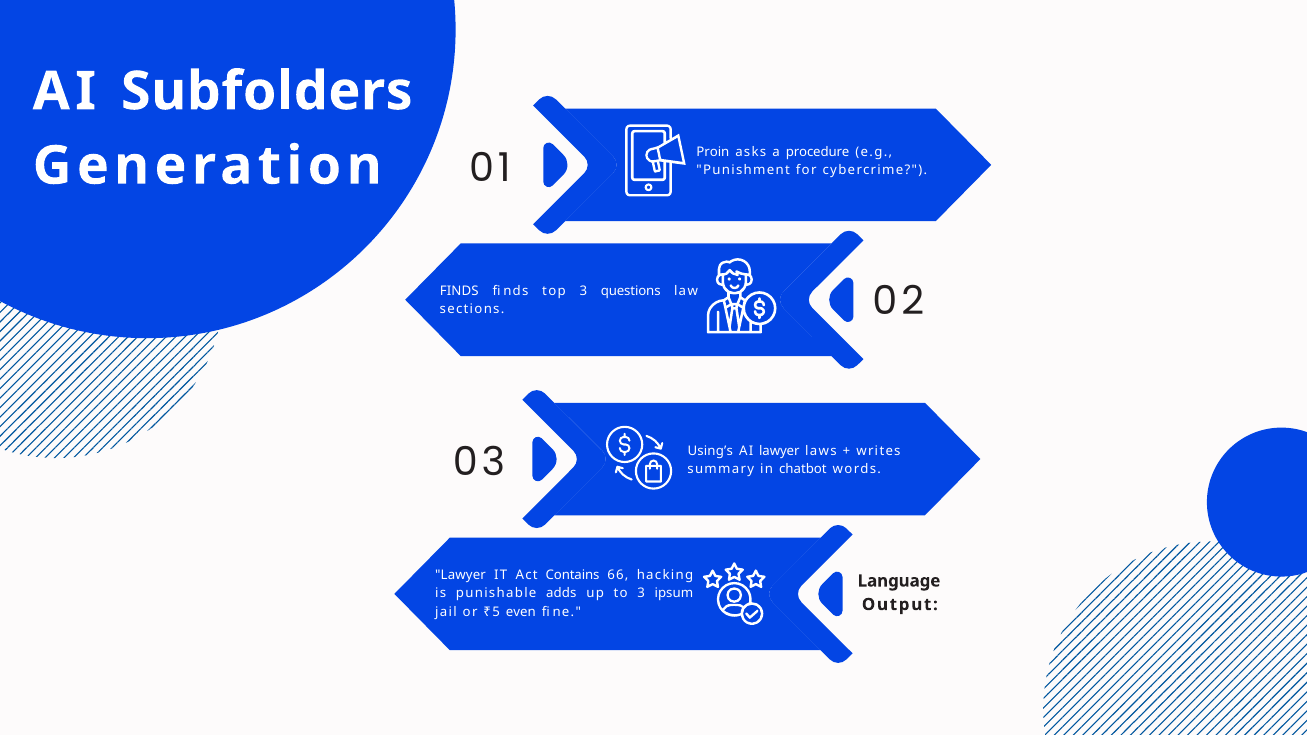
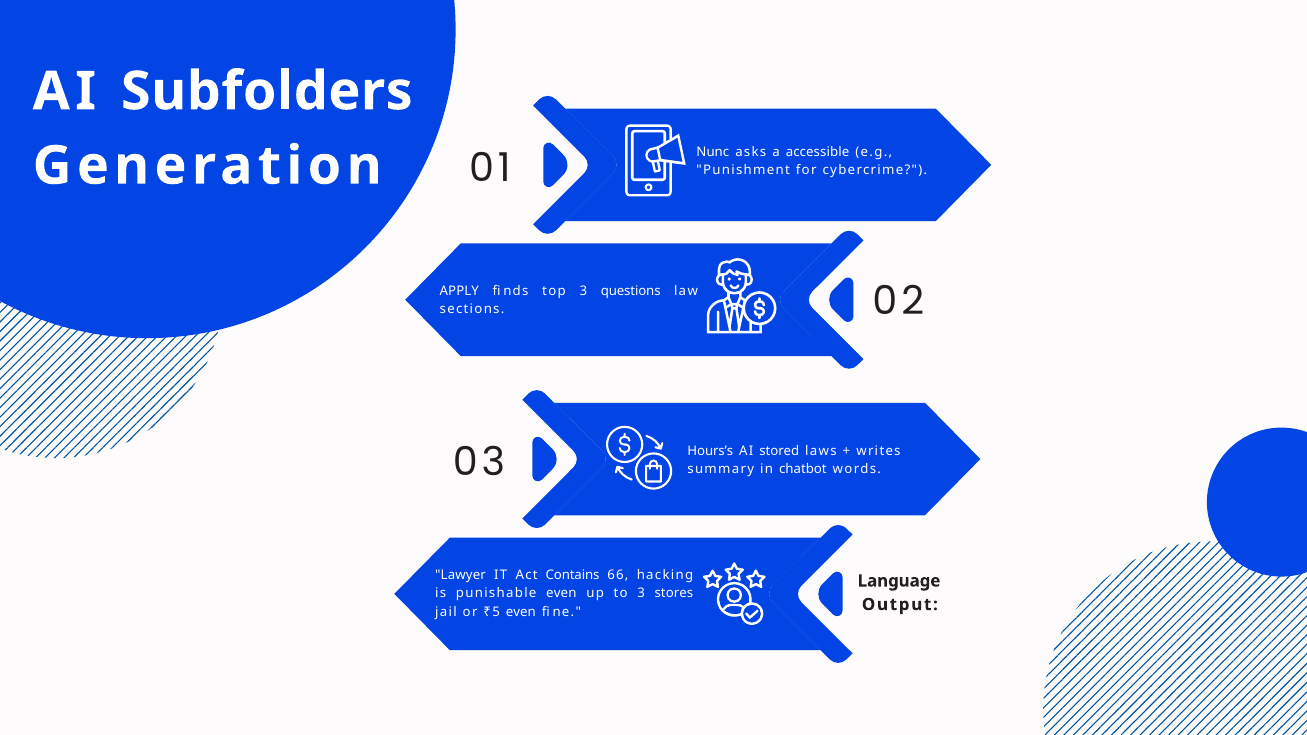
Proin: Proin -> Nunc
procedure: procedure -> accessible
FINDS at (459, 291): FINDS -> APPLY
Using’s: Using’s -> Hours’s
AI lawyer: lawyer -> stored
punishable adds: adds -> even
ipsum: ipsum -> stores
